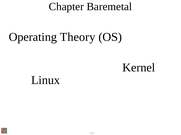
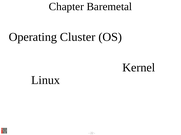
Theory: Theory -> Cluster
